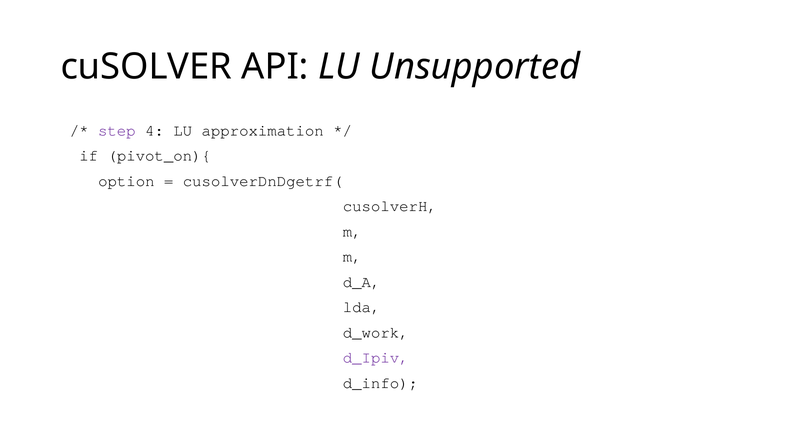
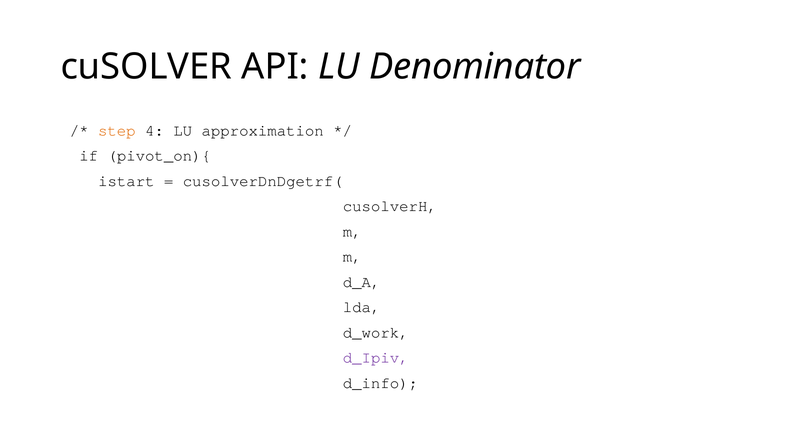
Unsupported: Unsupported -> Denominator
step colour: purple -> orange
option: option -> istart
